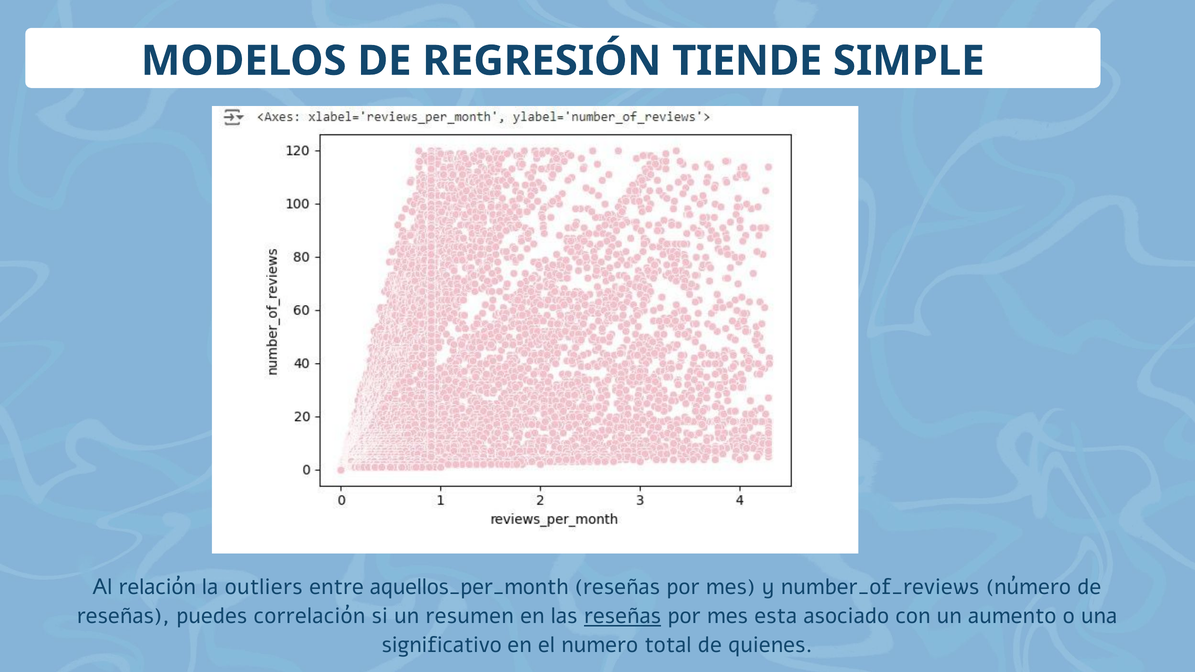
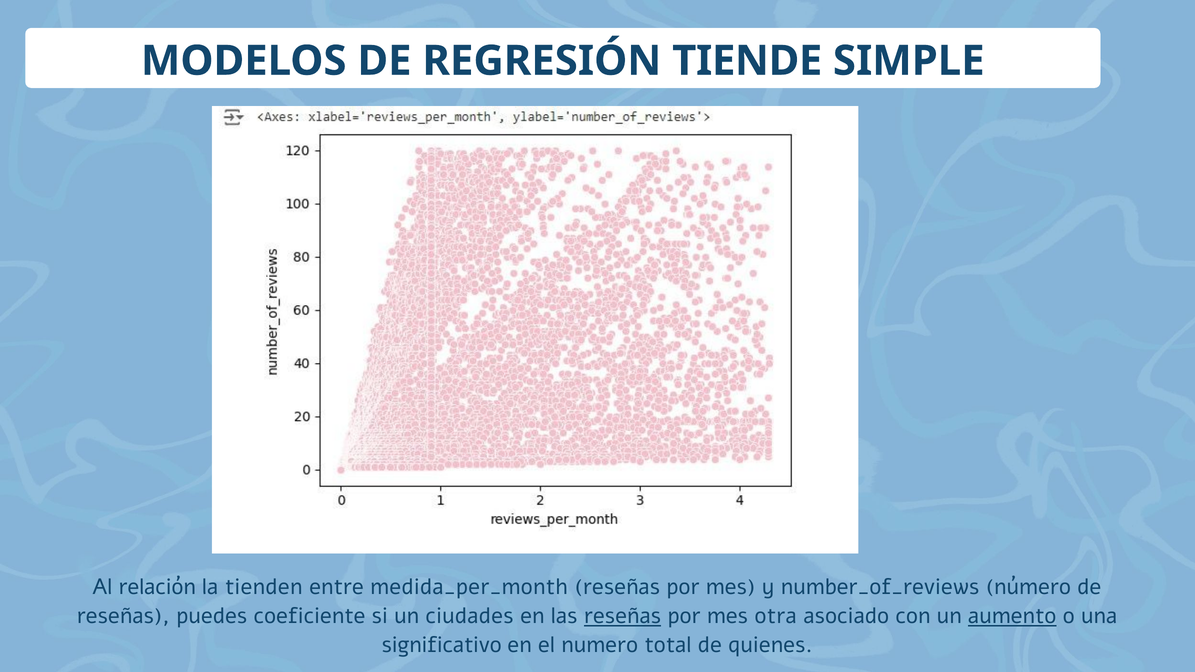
outliers: outliers -> tienden
aquellos_per_month: aquellos_per_month -> medida_per_month
correlación: correlación -> coeficiente
resumen: resumen -> ciudades
esta: esta -> otra
aumento underline: none -> present
